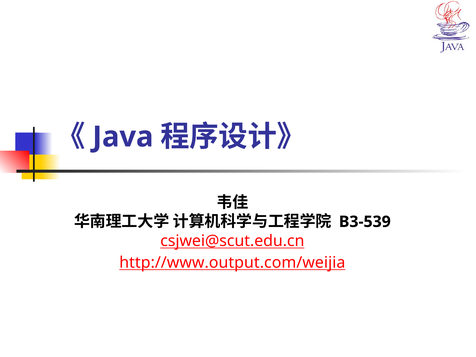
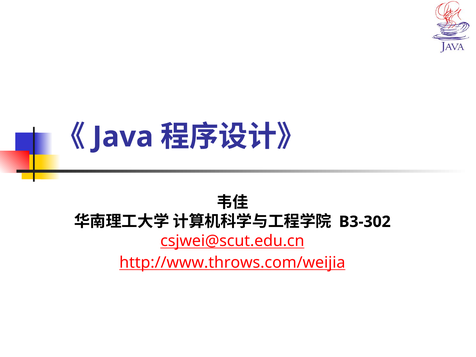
B3-539: B3-539 -> B3-302
http://www.output.com/weijia: http://www.output.com/weijia -> http://www.throws.com/weijia
